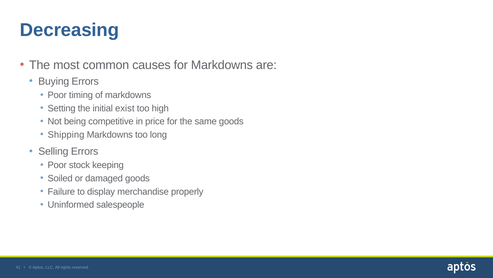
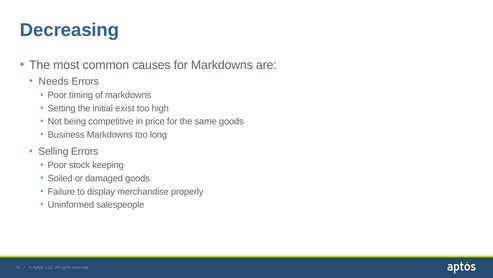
Buying: Buying -> Needs
Shipping: Shipping -> Business
